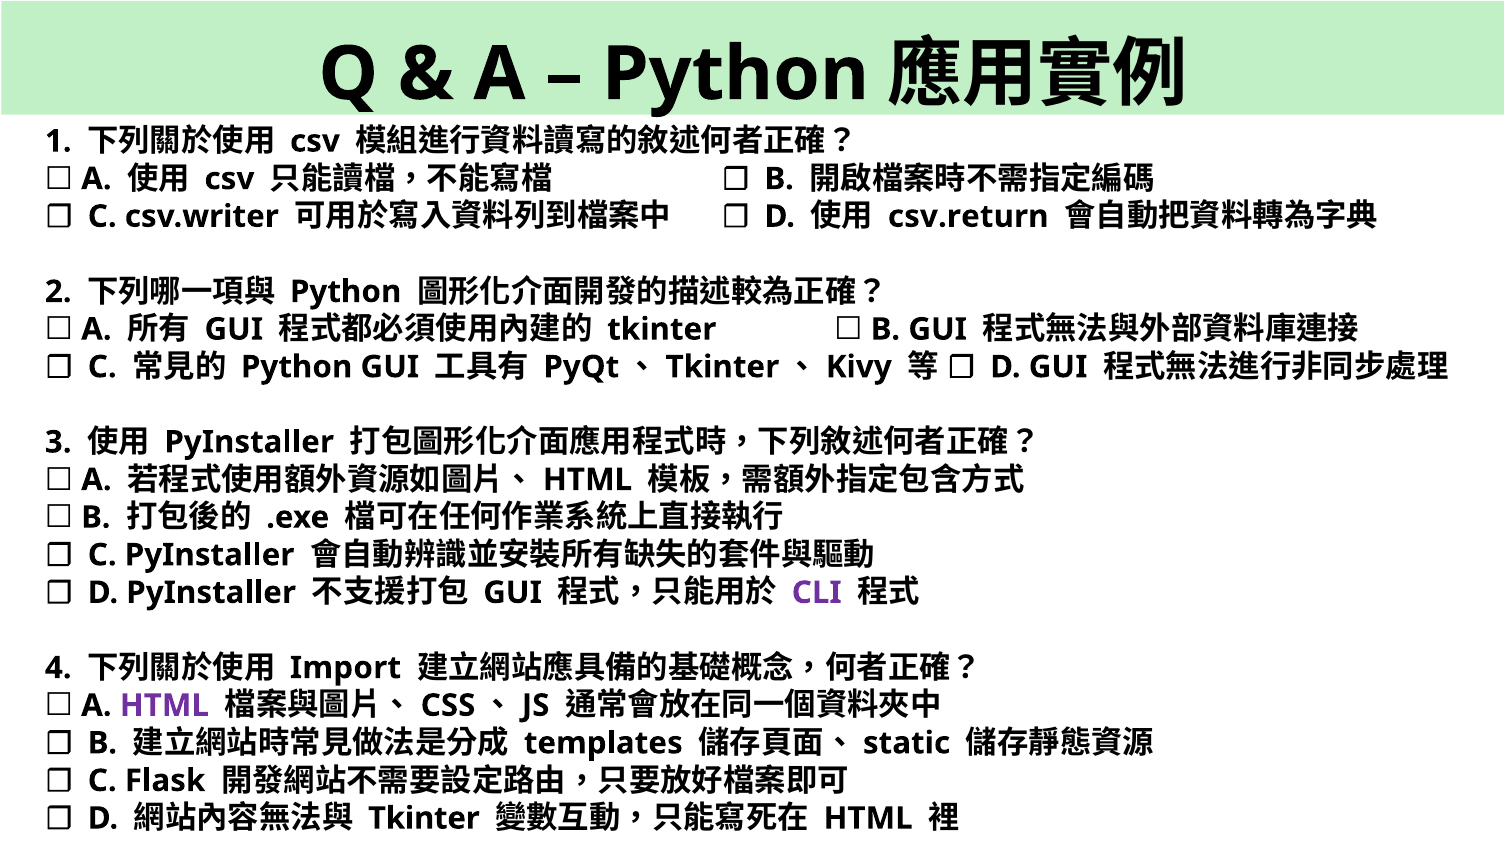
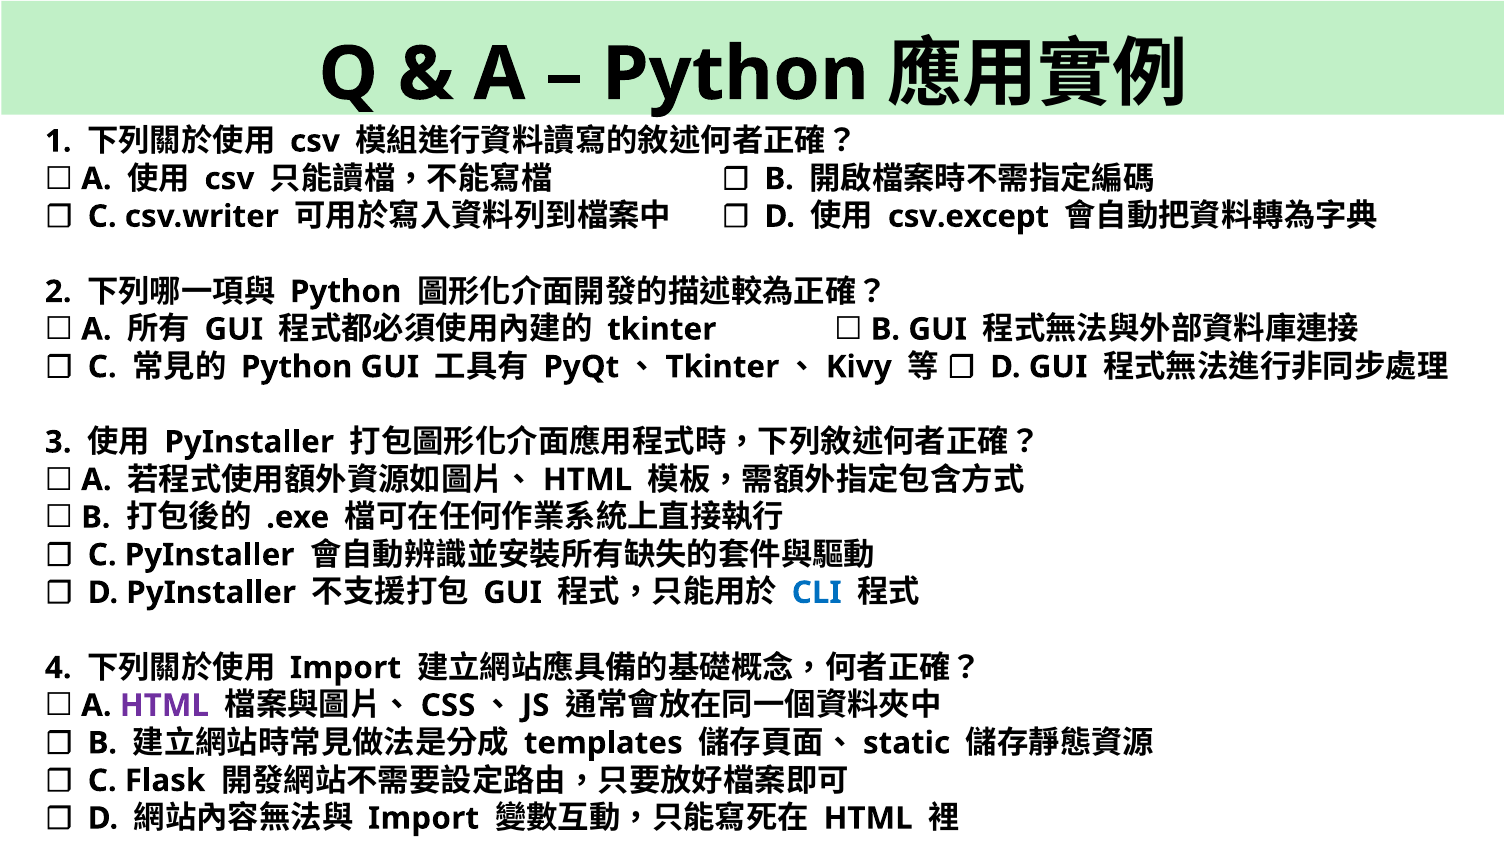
csv.return: csv.return -> csv.except
CLI colour: purple -> blue
Tkinter at (424, 818): Tkinter -> Import
